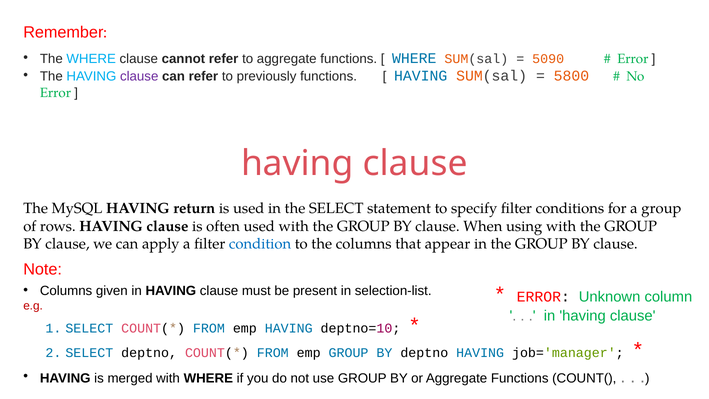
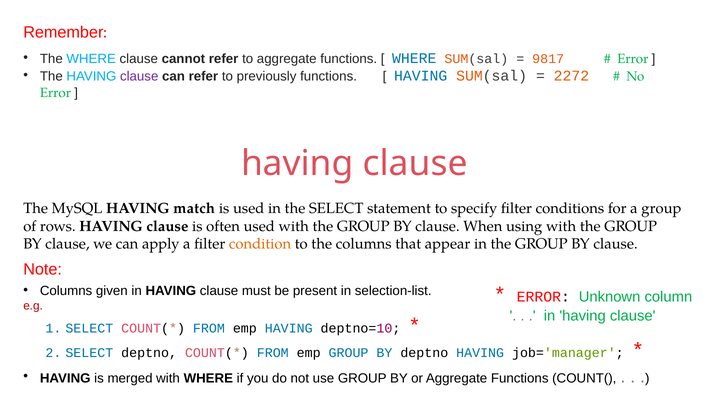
5090: 5090 -> 9817
5800: 5800 -> 2272
return: return -> match
condition colour: blue -> orange
